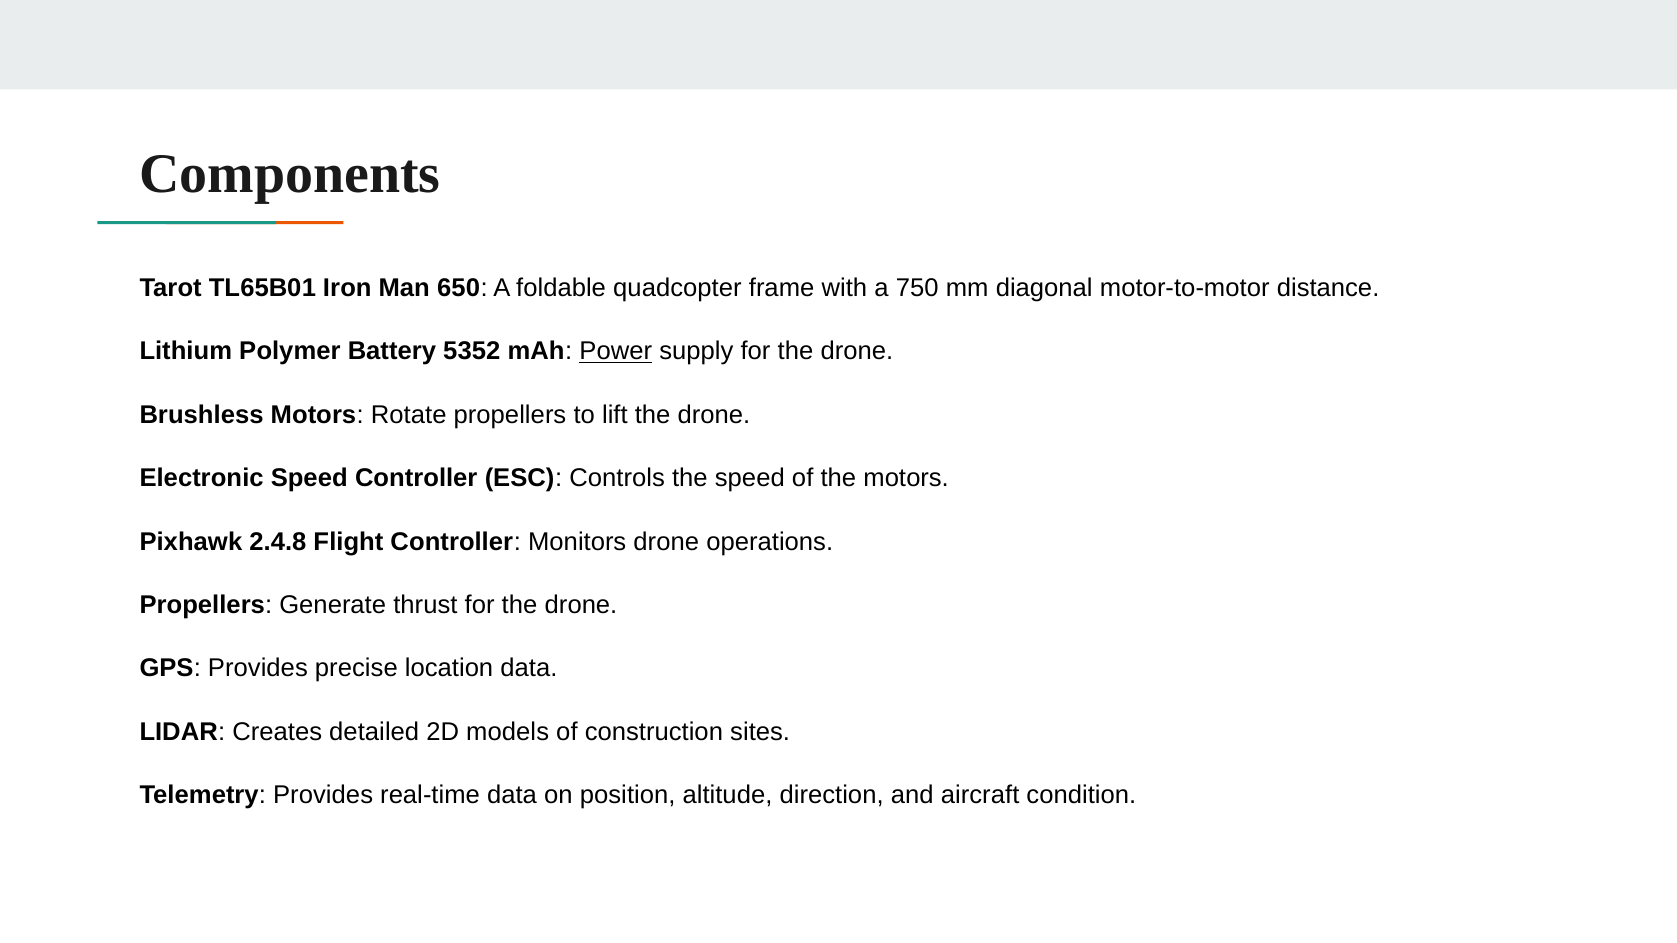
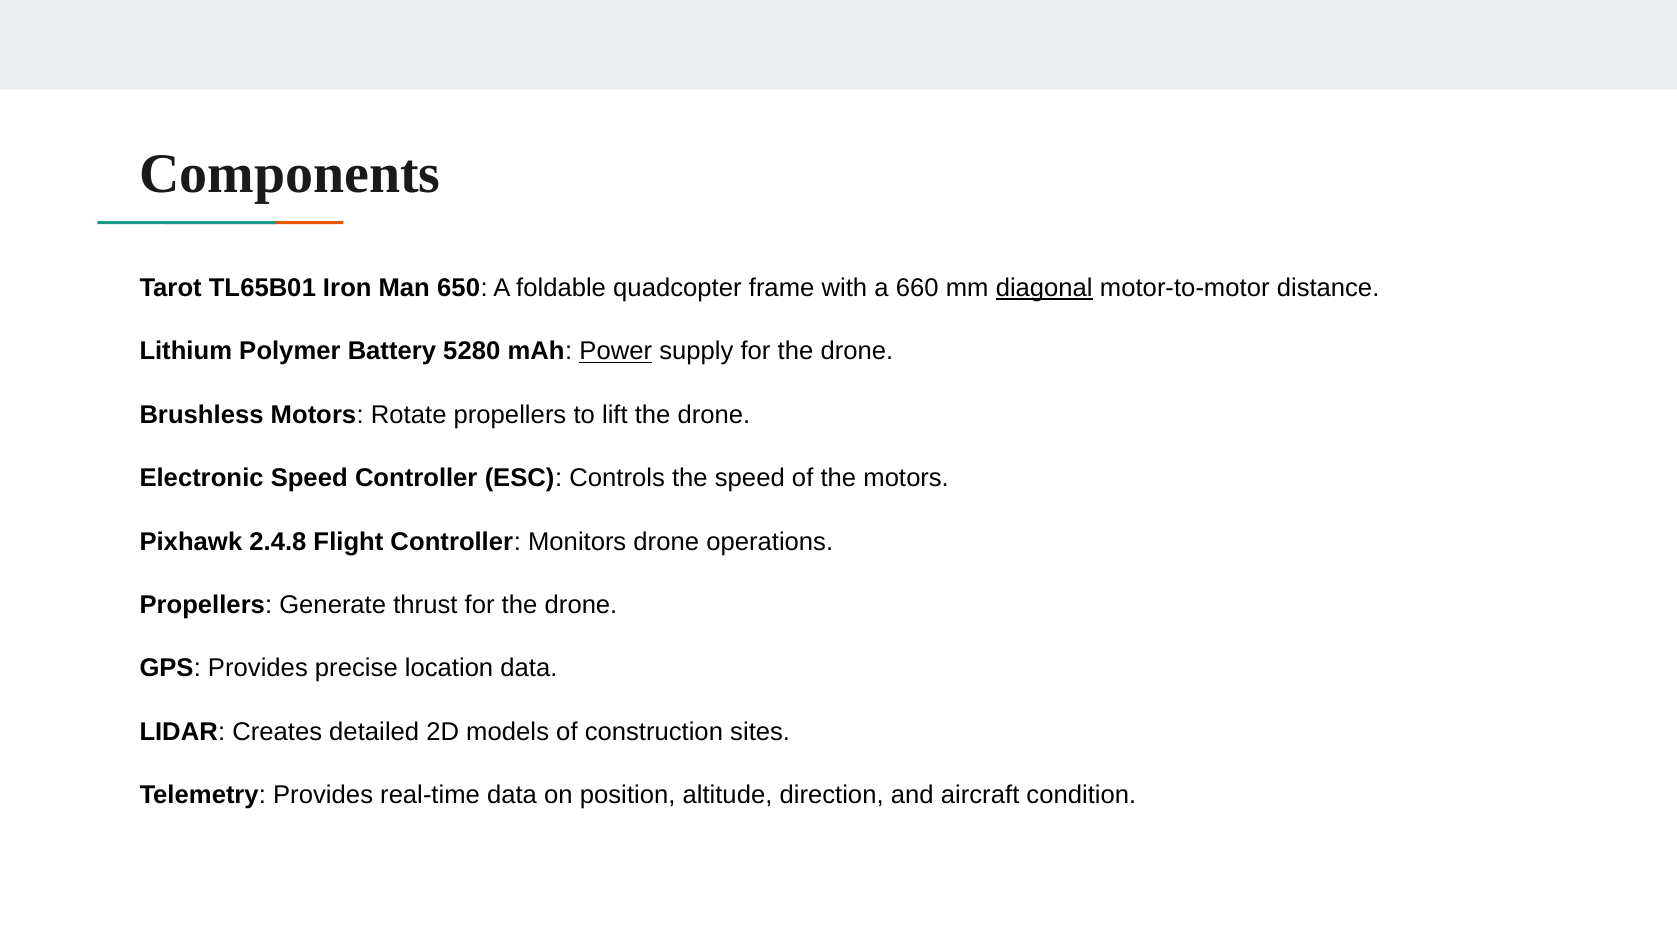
750: 750 -> 660
diagonal underline: none -> present
5352: 5352 -> 5280
